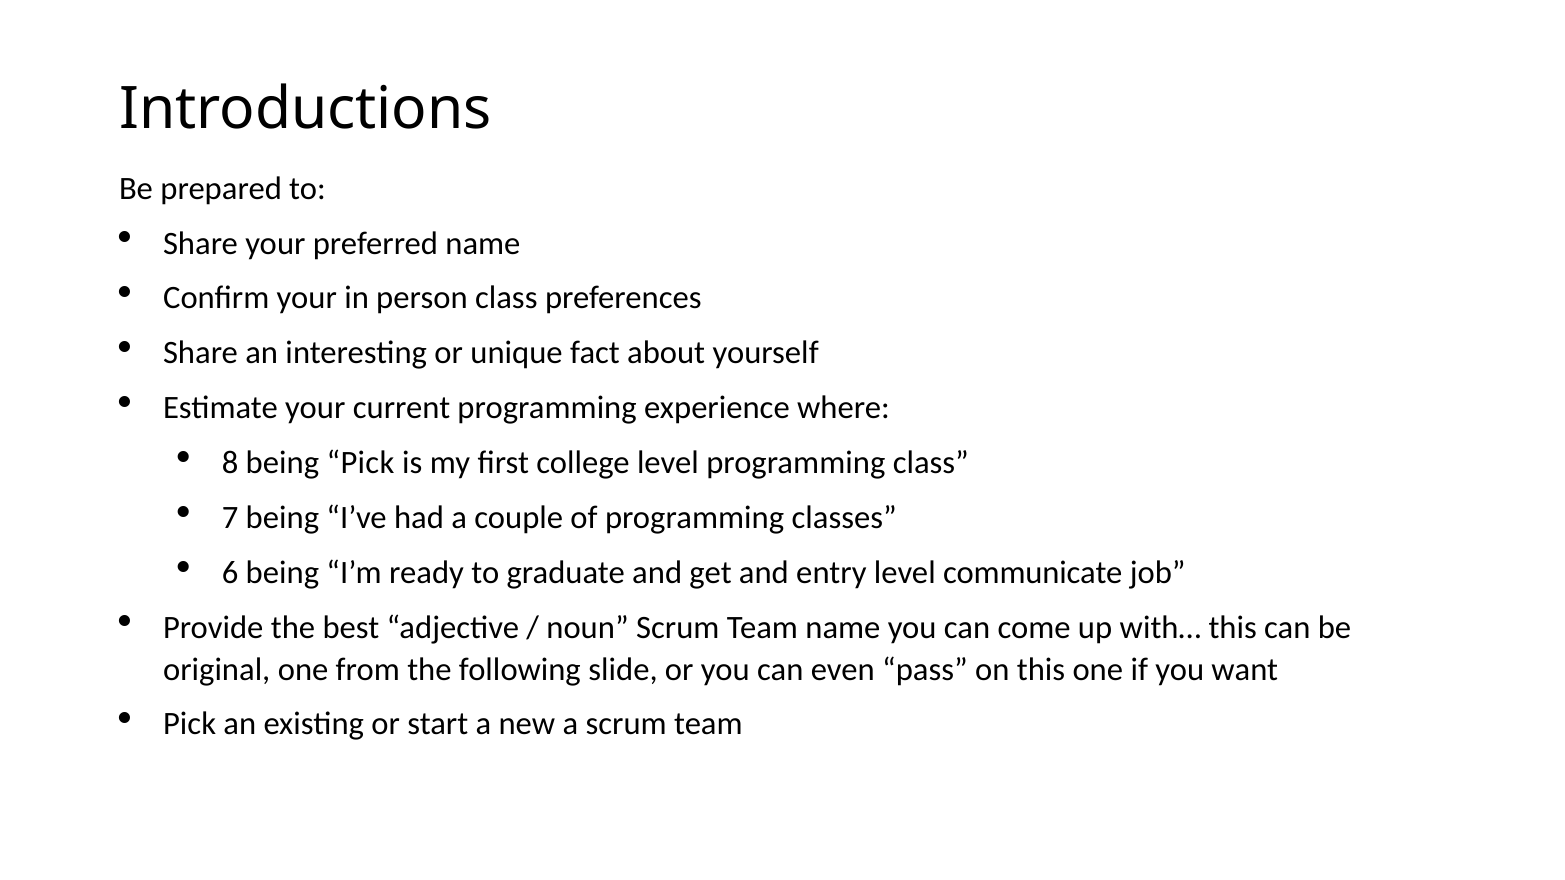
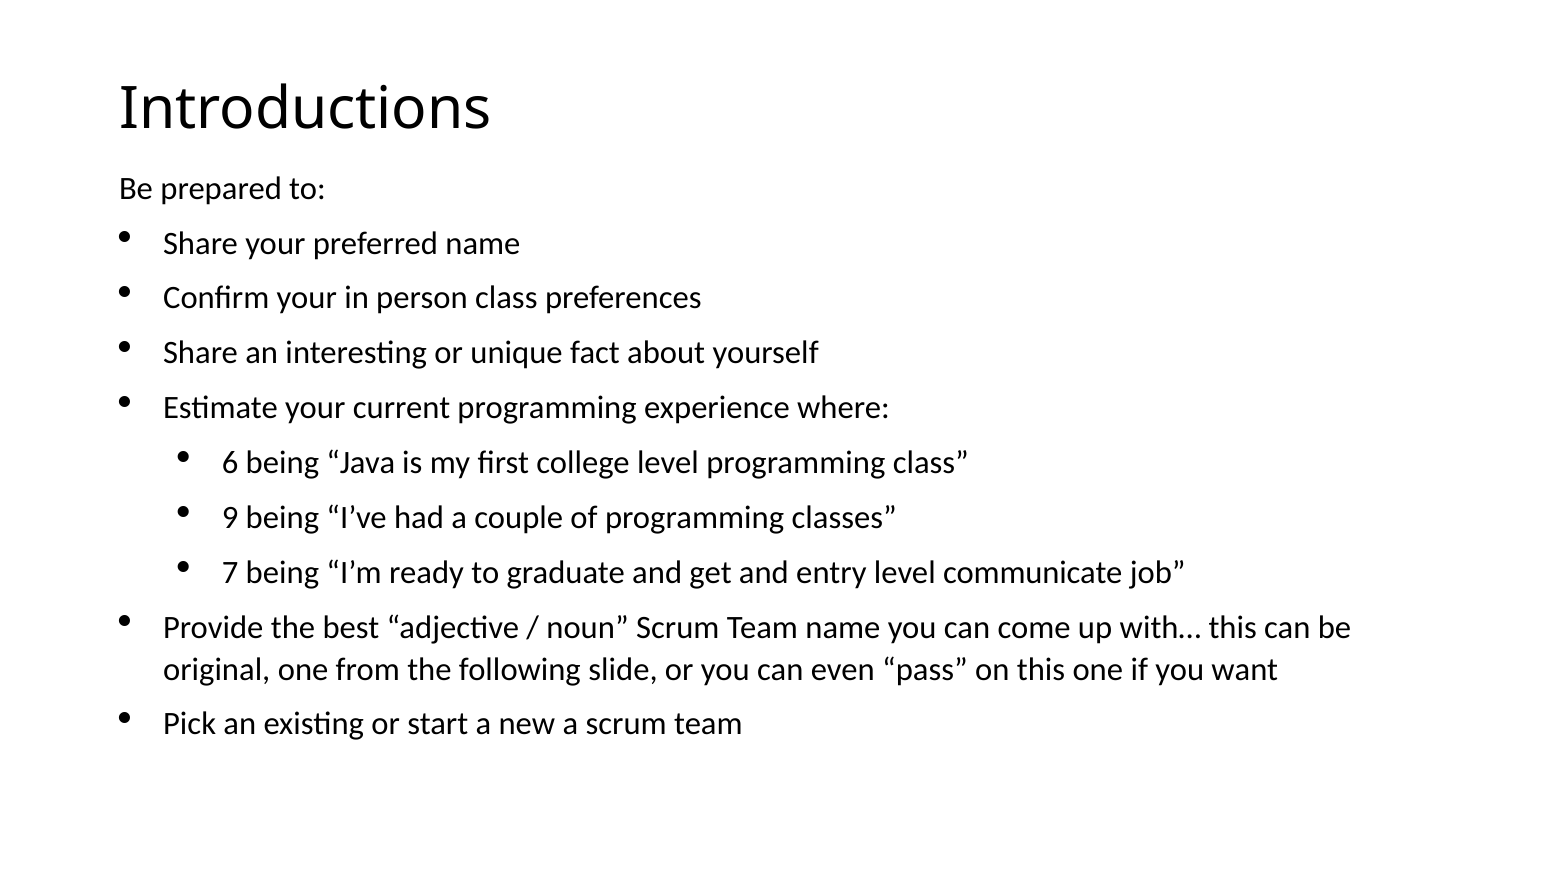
8: 8 -> 6
being Pick: Pick -> Java
7: 7 -> 9
6: 6 -> 7
